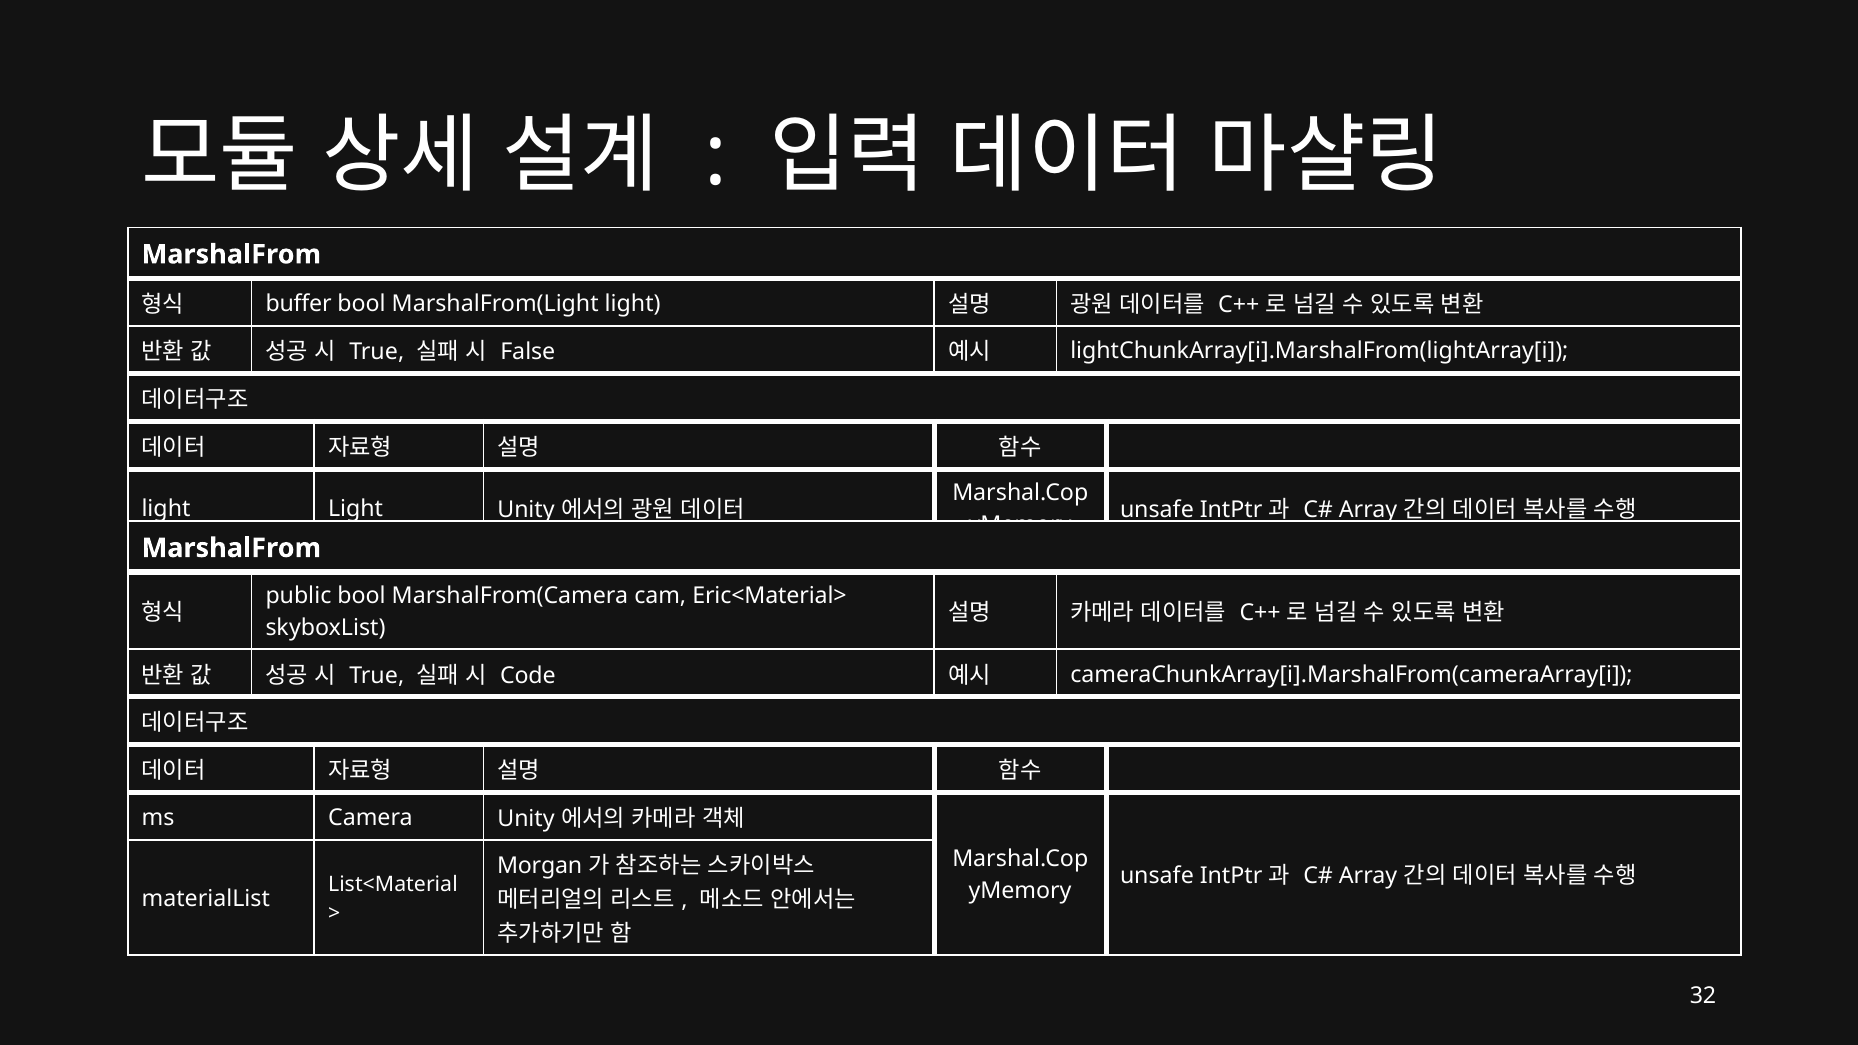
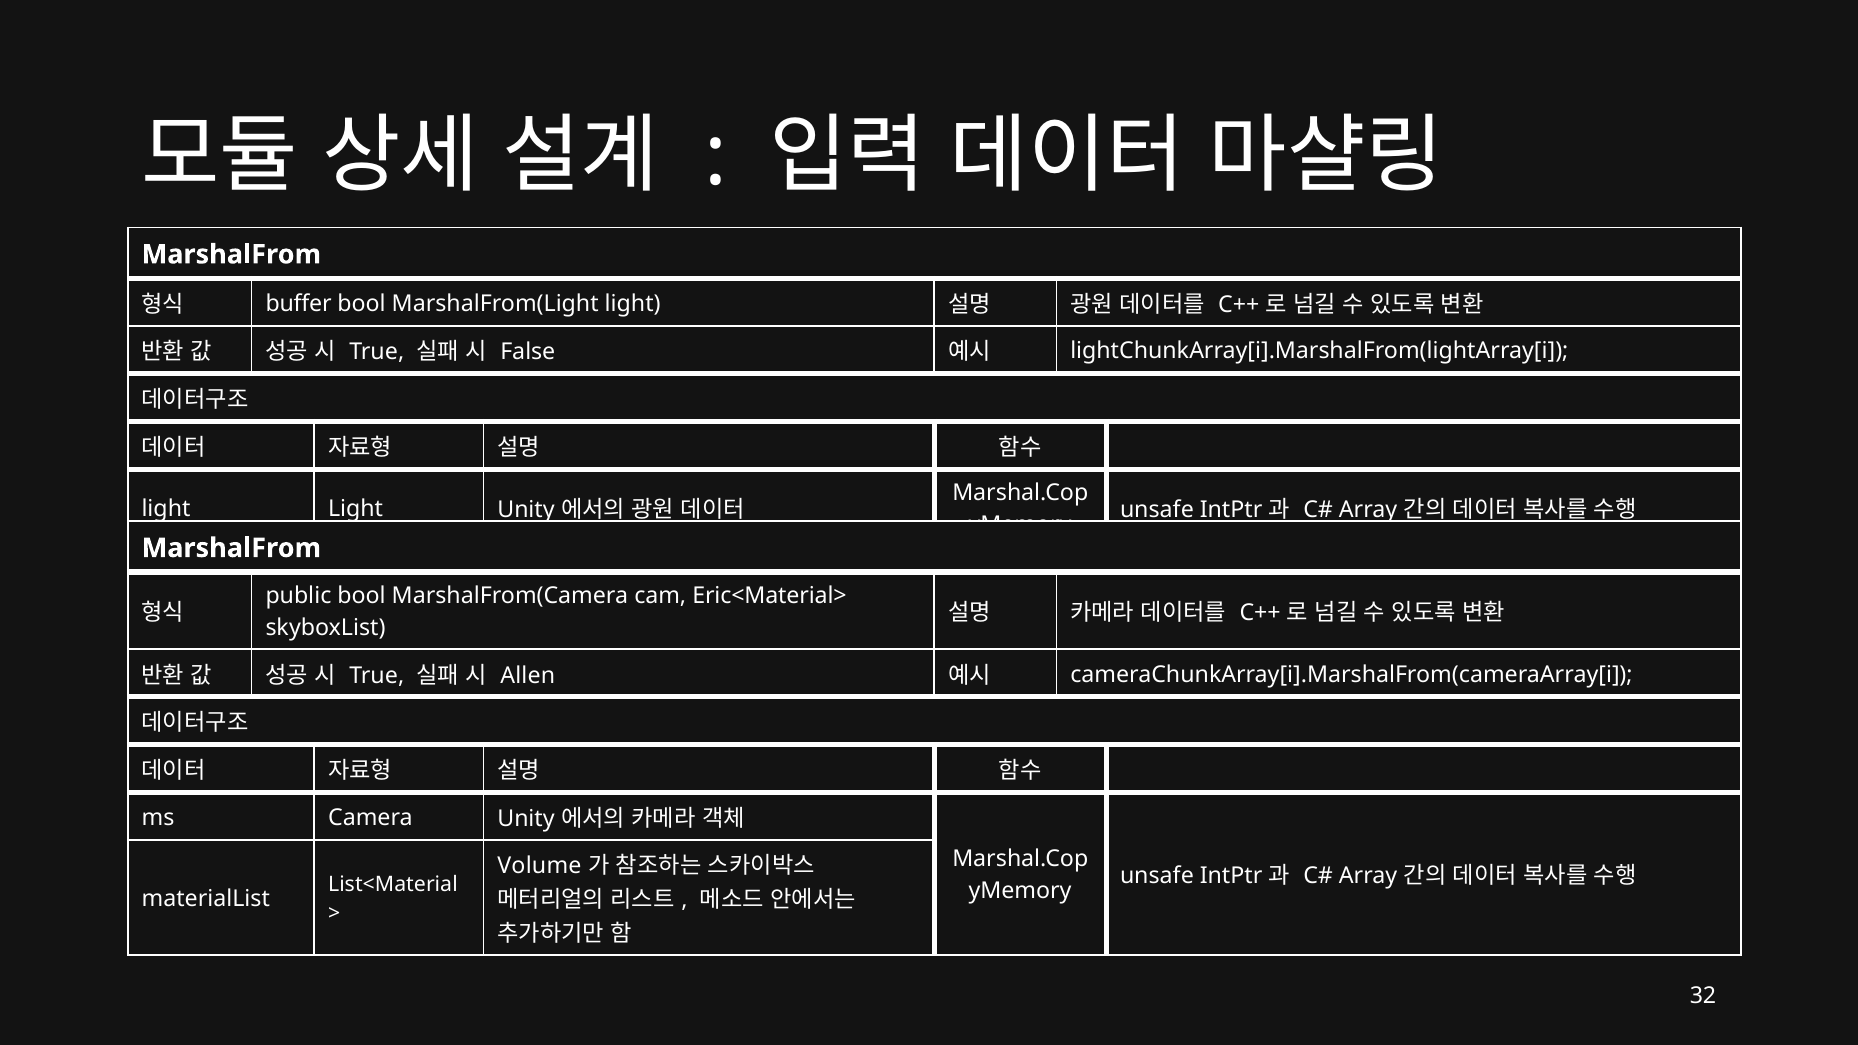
Code: Code -> Allen
Morgan: Morgan -> Volume
